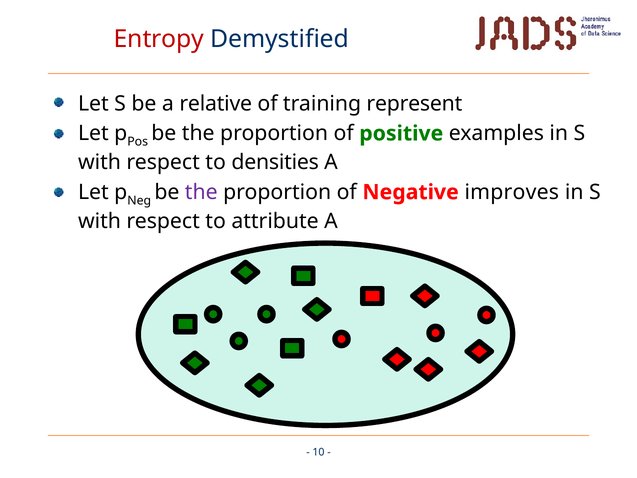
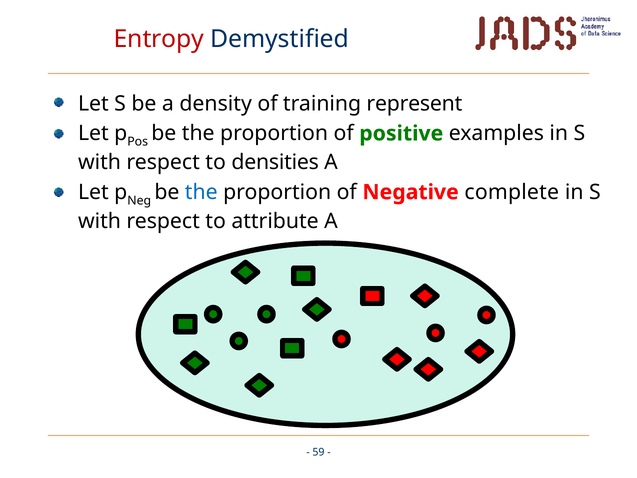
relative: relative -> density
the at (201, 192) colour: purple -> blue
improves: improves -> complete
10: 10 -> 59
